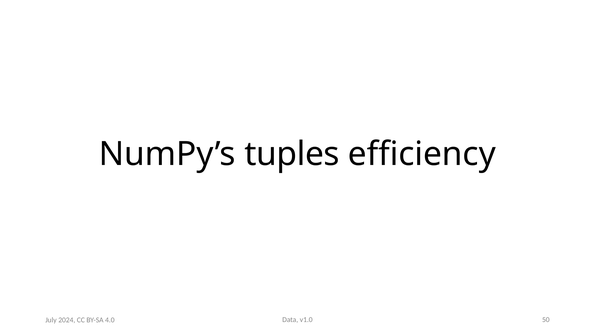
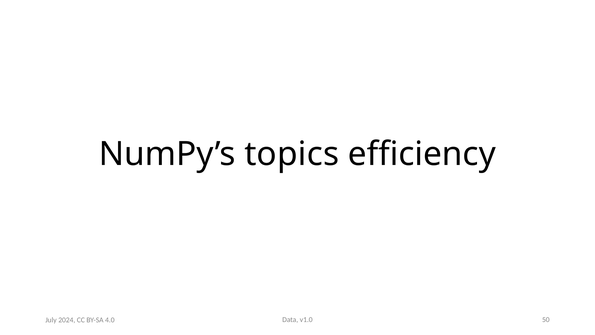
tuples: tuples -> topics
